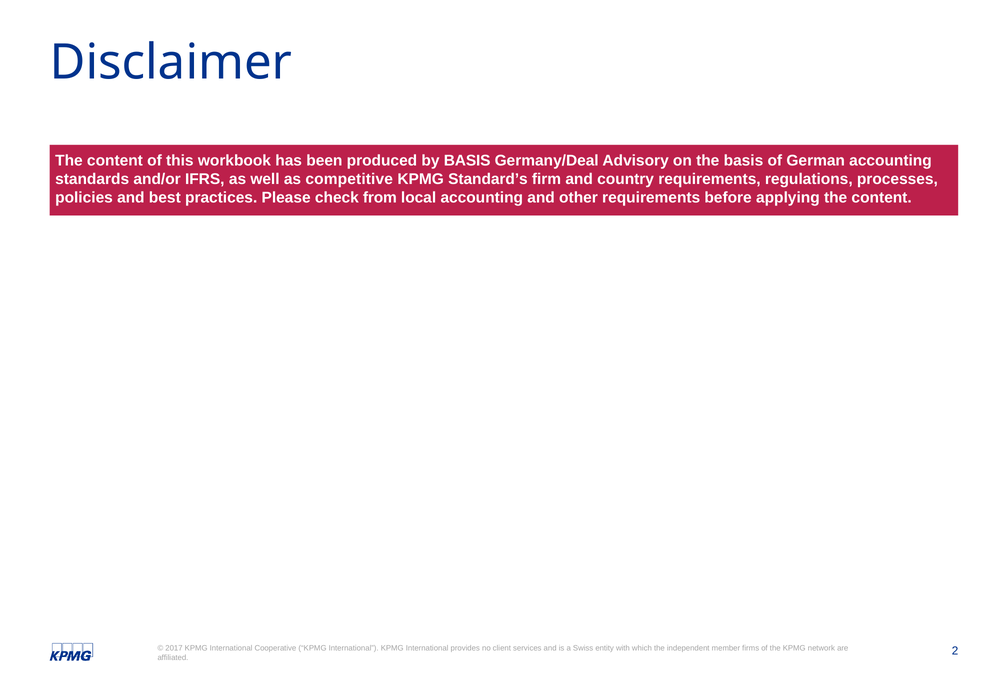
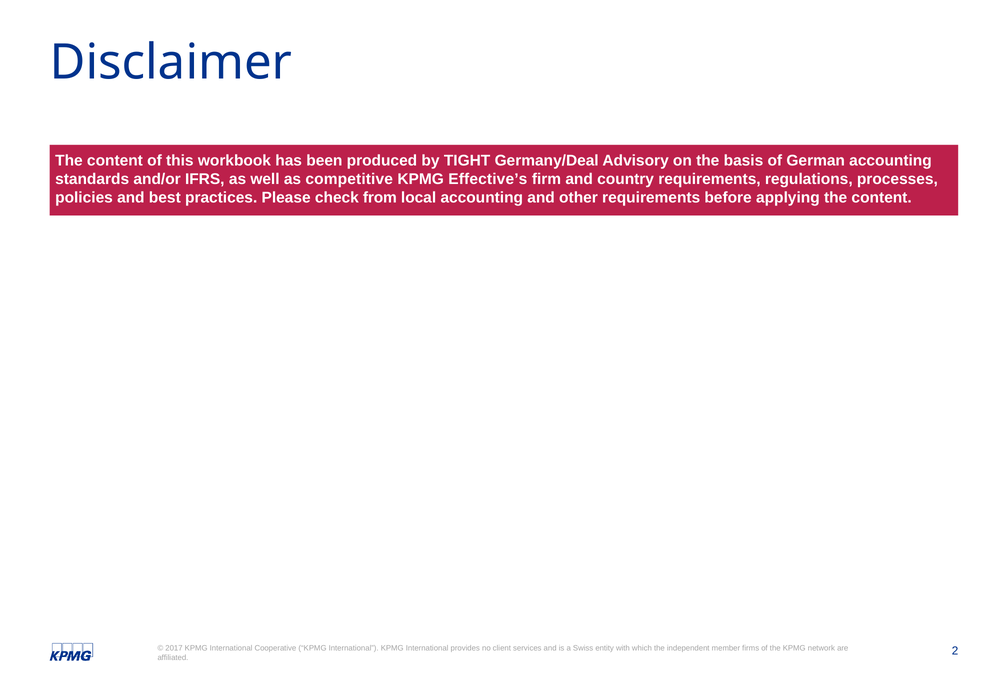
by BASIS: BASIS -> TIGHT
Standard’s: Standard’s -> Effective’s
